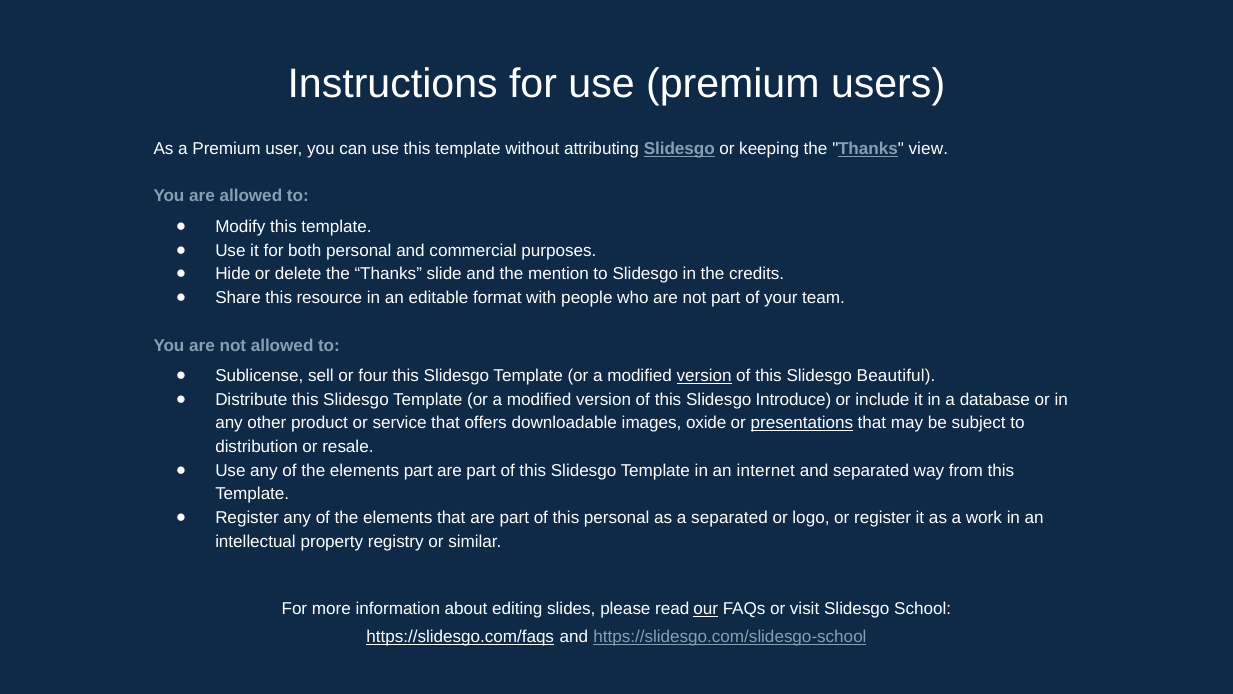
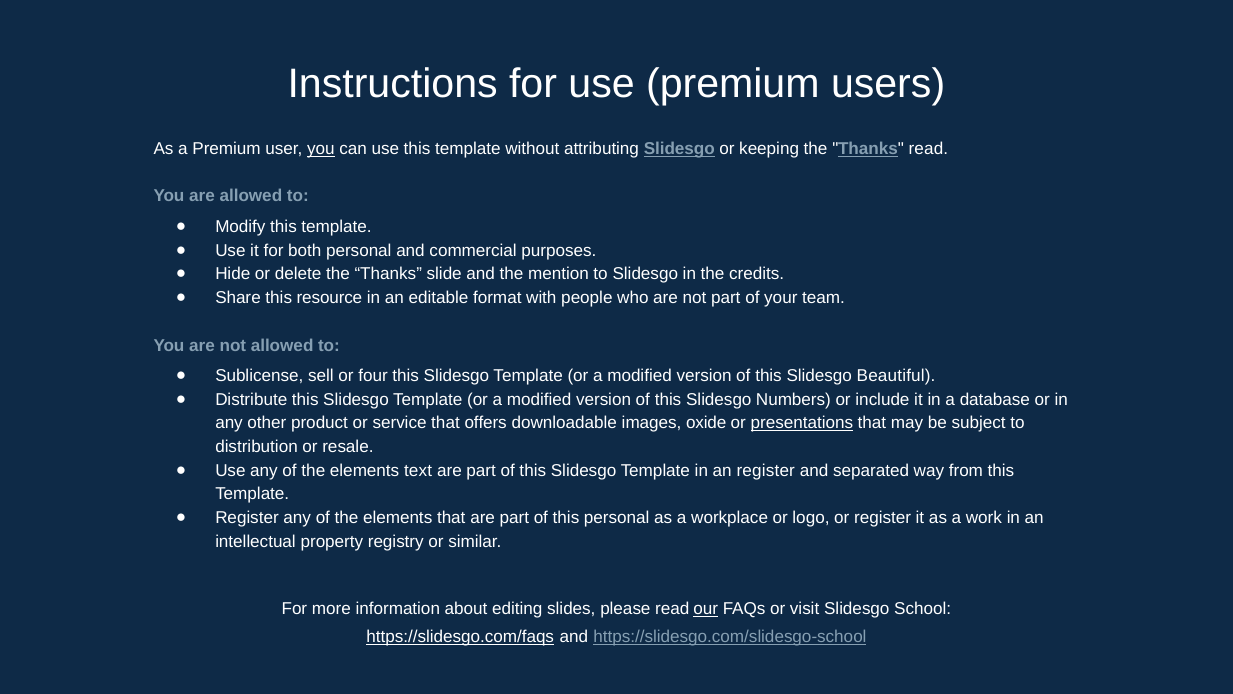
you at (321, 149) underline: none -> present
Thanks view: view -> read
version at (704, 376) underline: present -> none
Introduce: Introduce -> Numbers
elements part: part -> text
an internet: internet -> register
a separated: separated -> workplace
